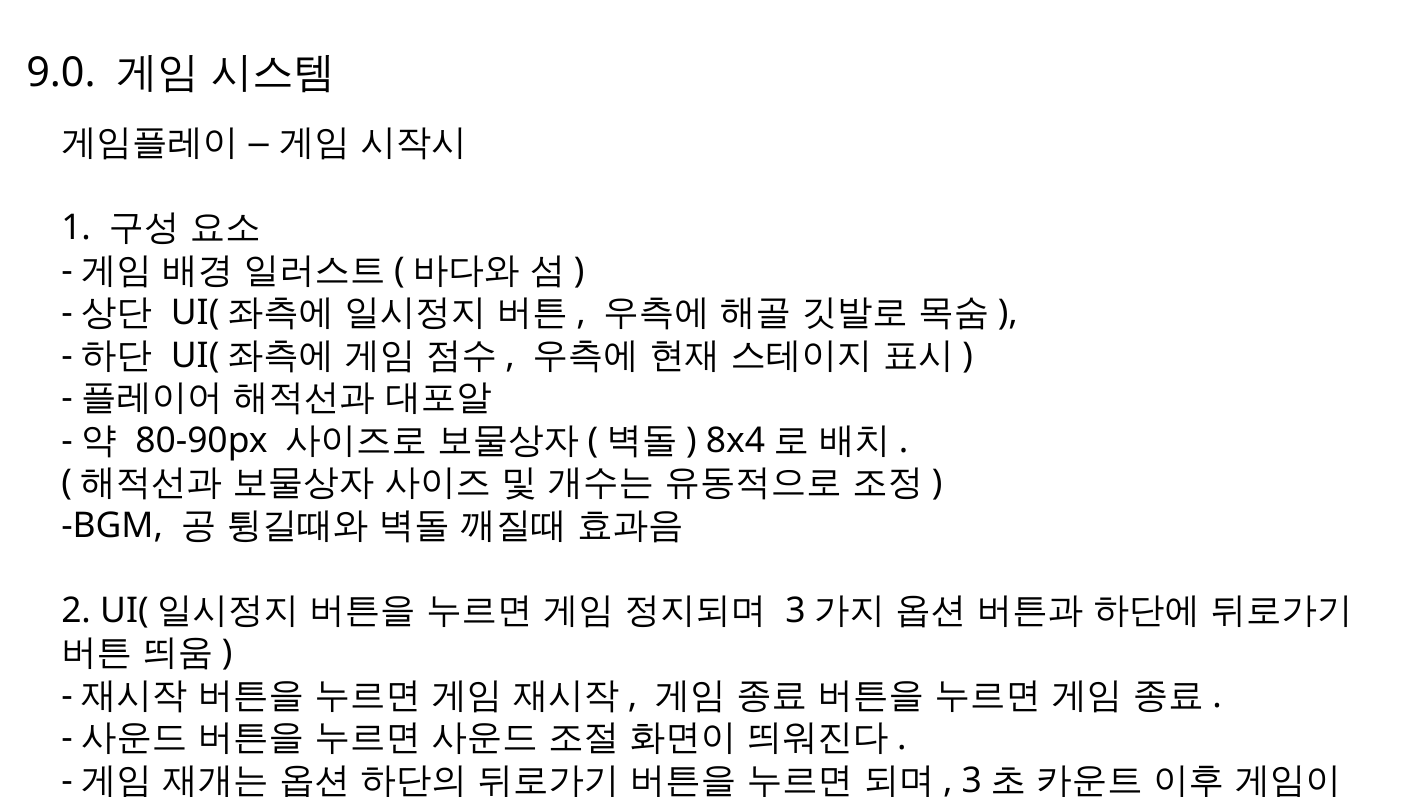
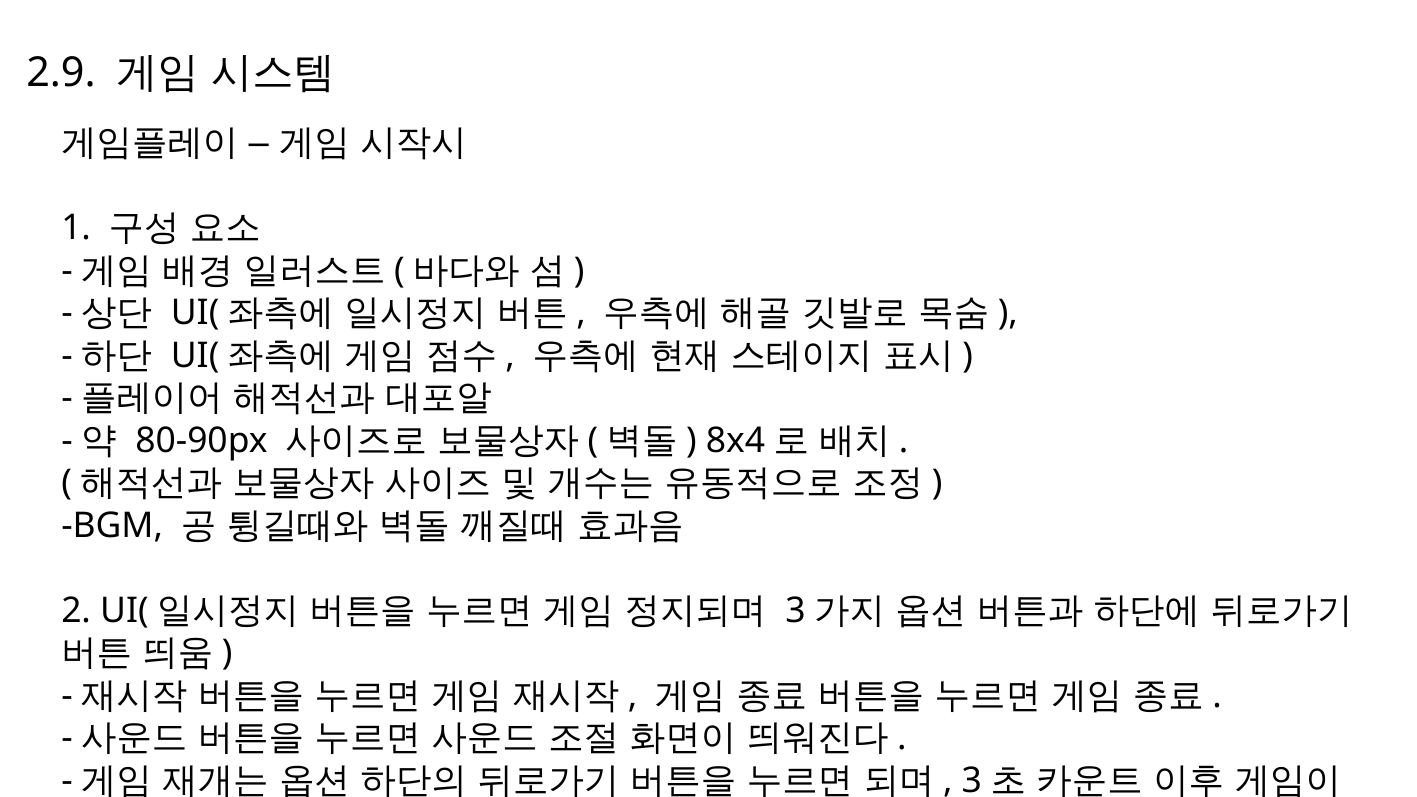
9.0: 9.0 -> 2.9
